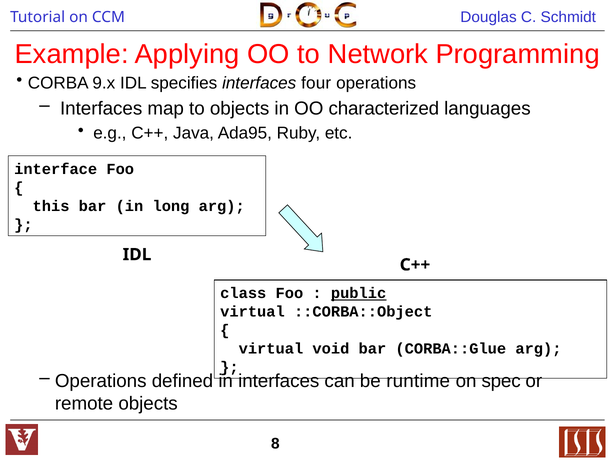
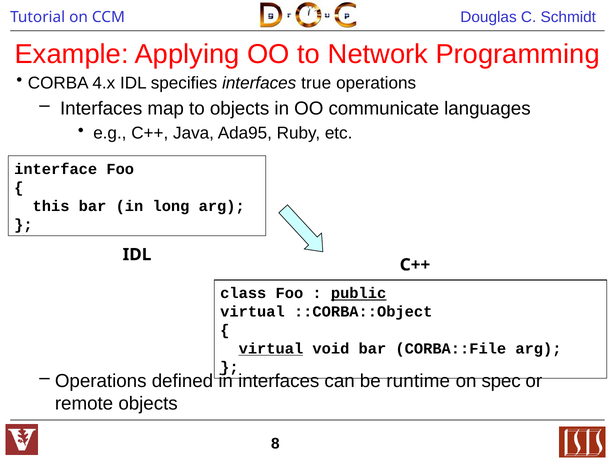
9.x: 9.x -> 4.x
four: four -> true
characterized: characterized -> communicate
virtual at (271, 349) underline: none -> present
CORBA::Glue: CORBA::Glue -> CORBA::File
